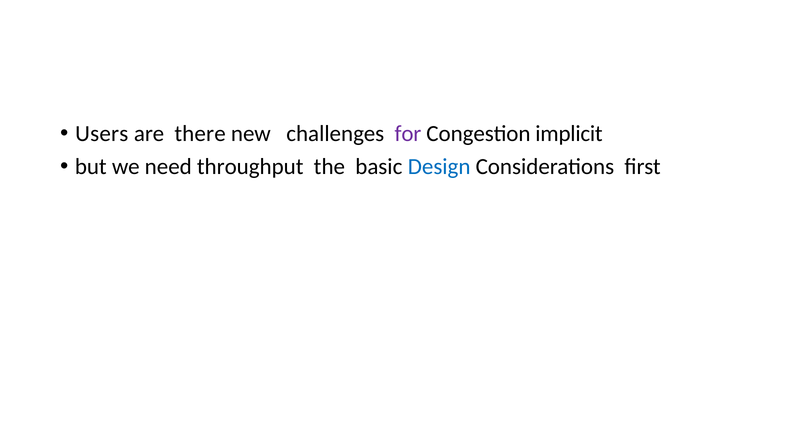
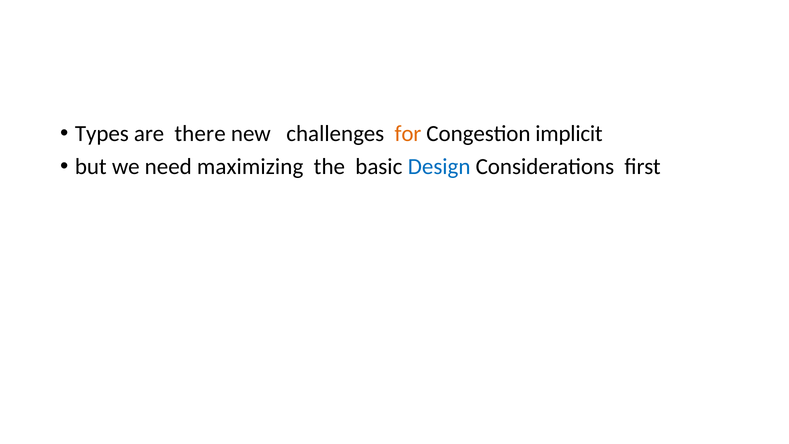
Users: Users -> Types
for colour: purple -> orange
throughput: throughput -> maximizing
